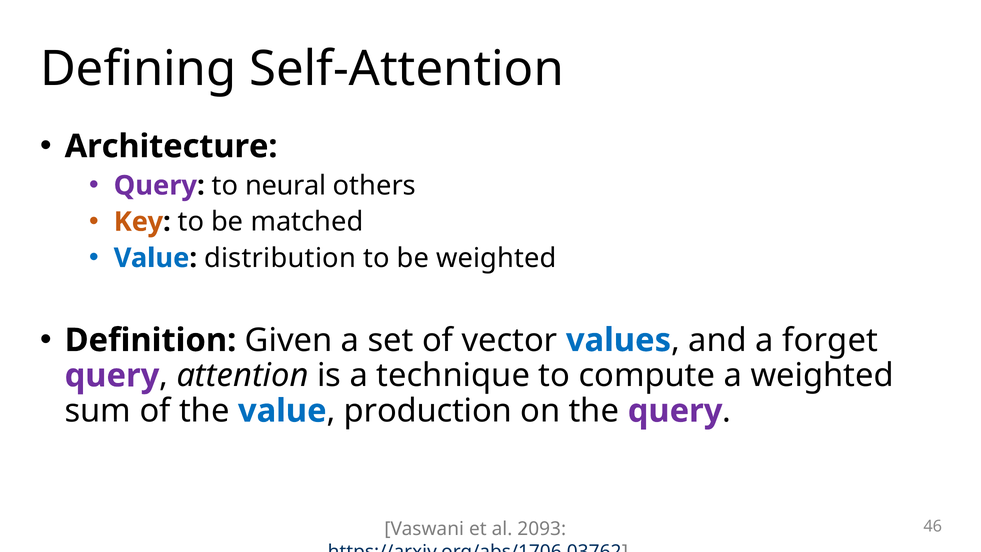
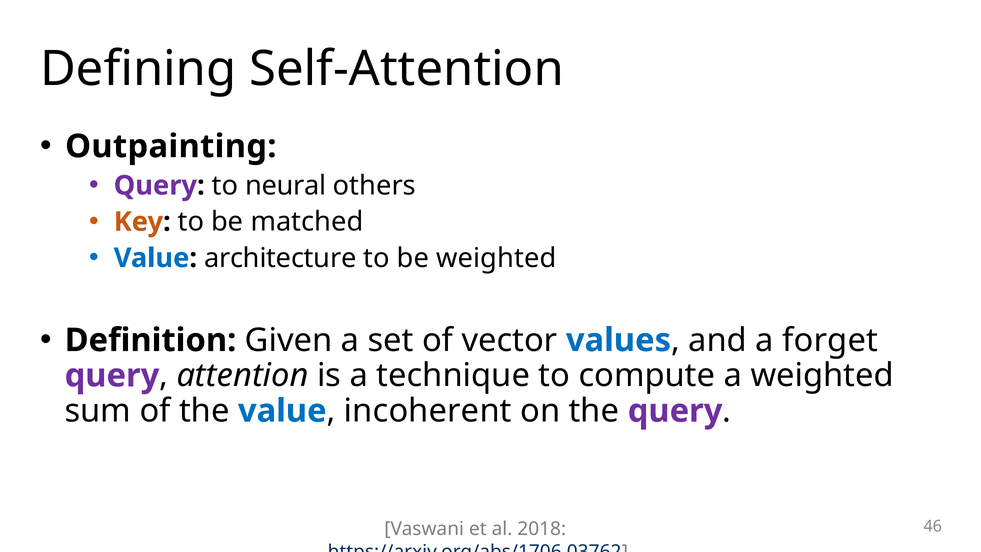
Architecture: Architecture -> Outpainting
distribution: distribution -> architecture
production: production -> incoherent
2093: 2093 -> 2018
